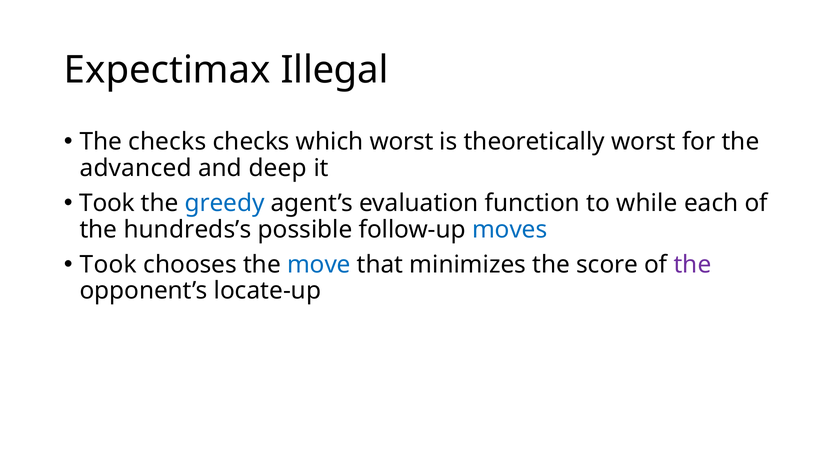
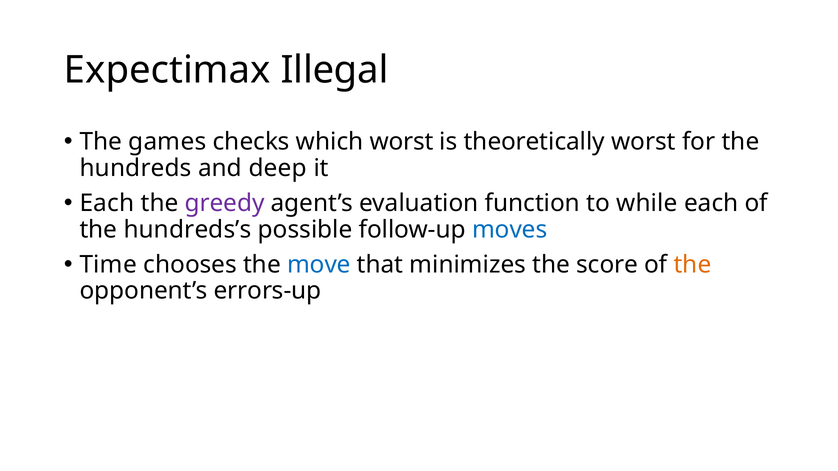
The checks: checks -> games
advanced: advanced -> hundreds
Took at (107, 203): Took -> Each
greedy colour: blue -> purple
Took at (108, 265): Took -> Time
the at (692, 265) colour: purple -> orange
locate-up: locate-up -> errors-up
